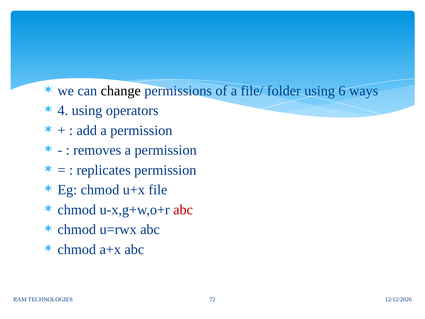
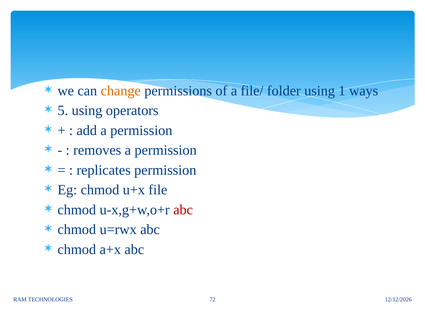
change colour: black -> orange
6: 6 -> 1
4: 4 -> 5
